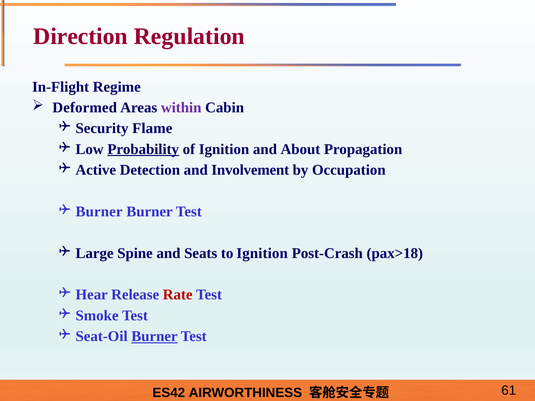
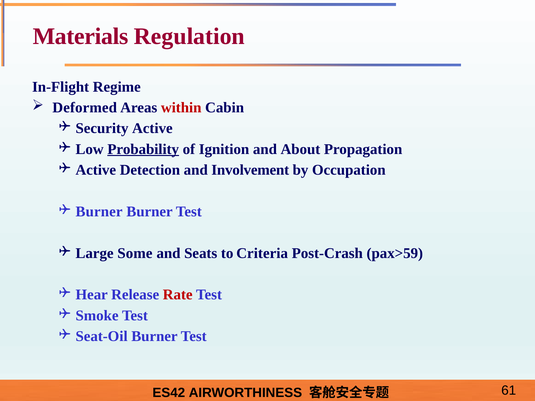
Direction: Direction -> Materials
within colour: purple -> red
Security Flame: Flame -> Active
Spine: Spine -> Some
to Ignition: Ignition -> Criteria
pax>18: pax>18 -> pax>59
Burner at (154, 337) underline: present -> none
